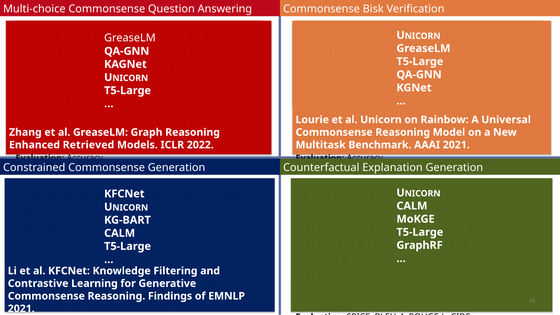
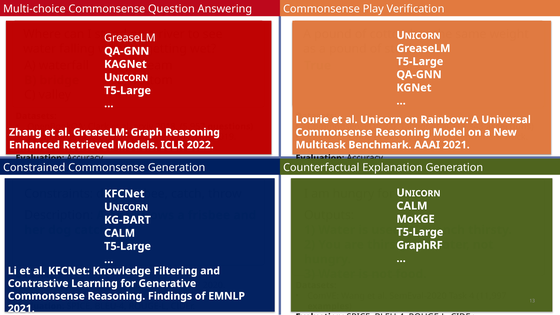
Bisk: Bisk -> Play
